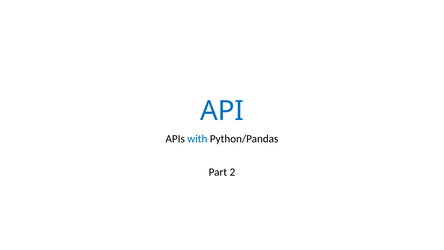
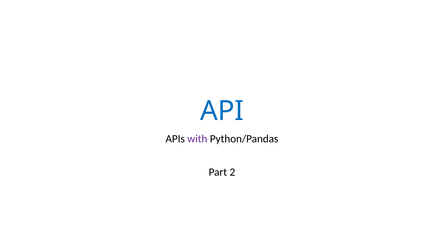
with colour: blue -> purple
